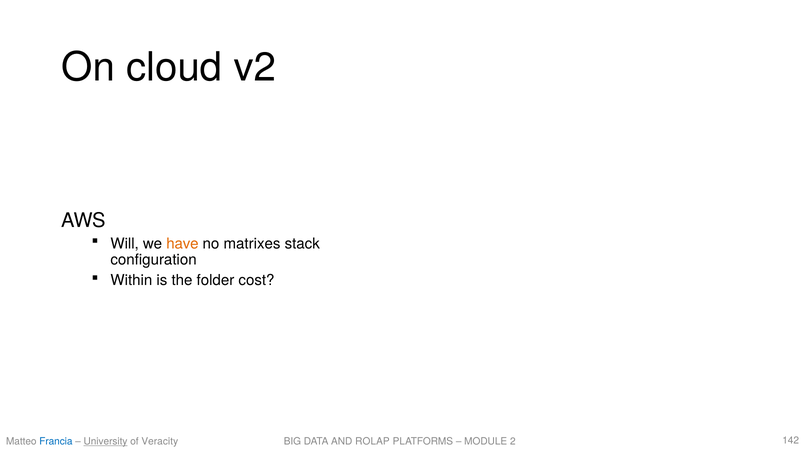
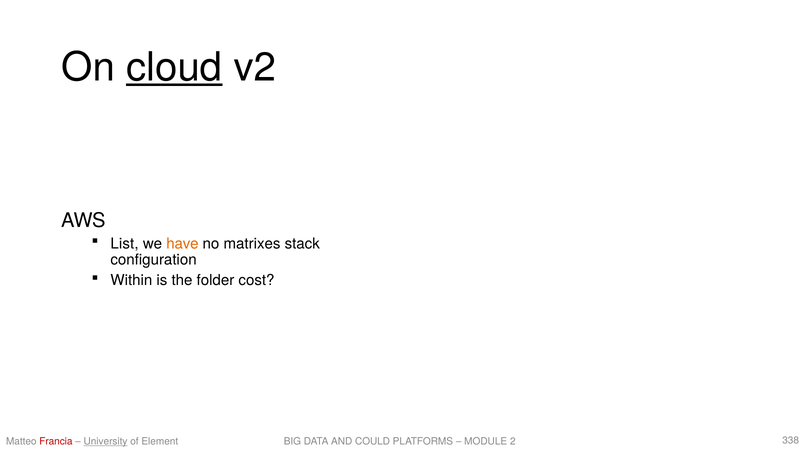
cloud underline: none -> present
Will: Will -> List
Francia colour: blue -> red
Veracity: Veracity -> Element
ROLAP: ROLAP -> COULD
142: 142 -> 338
